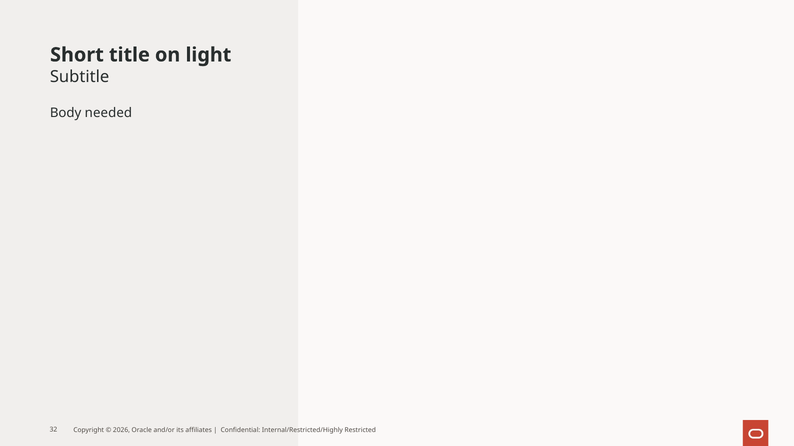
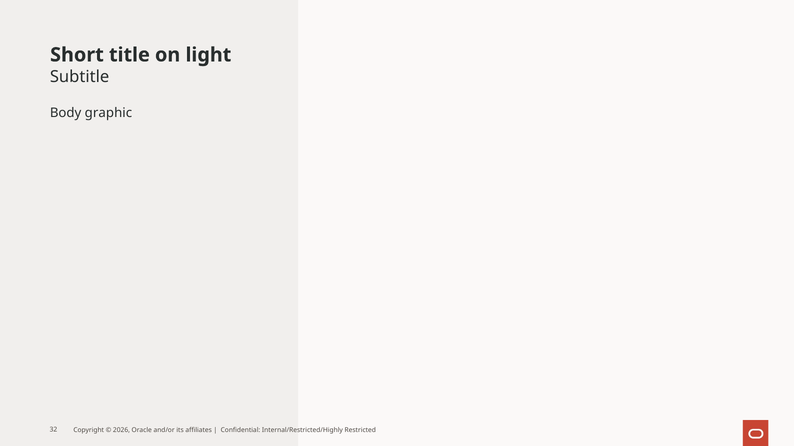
needed: needed -> graphic
